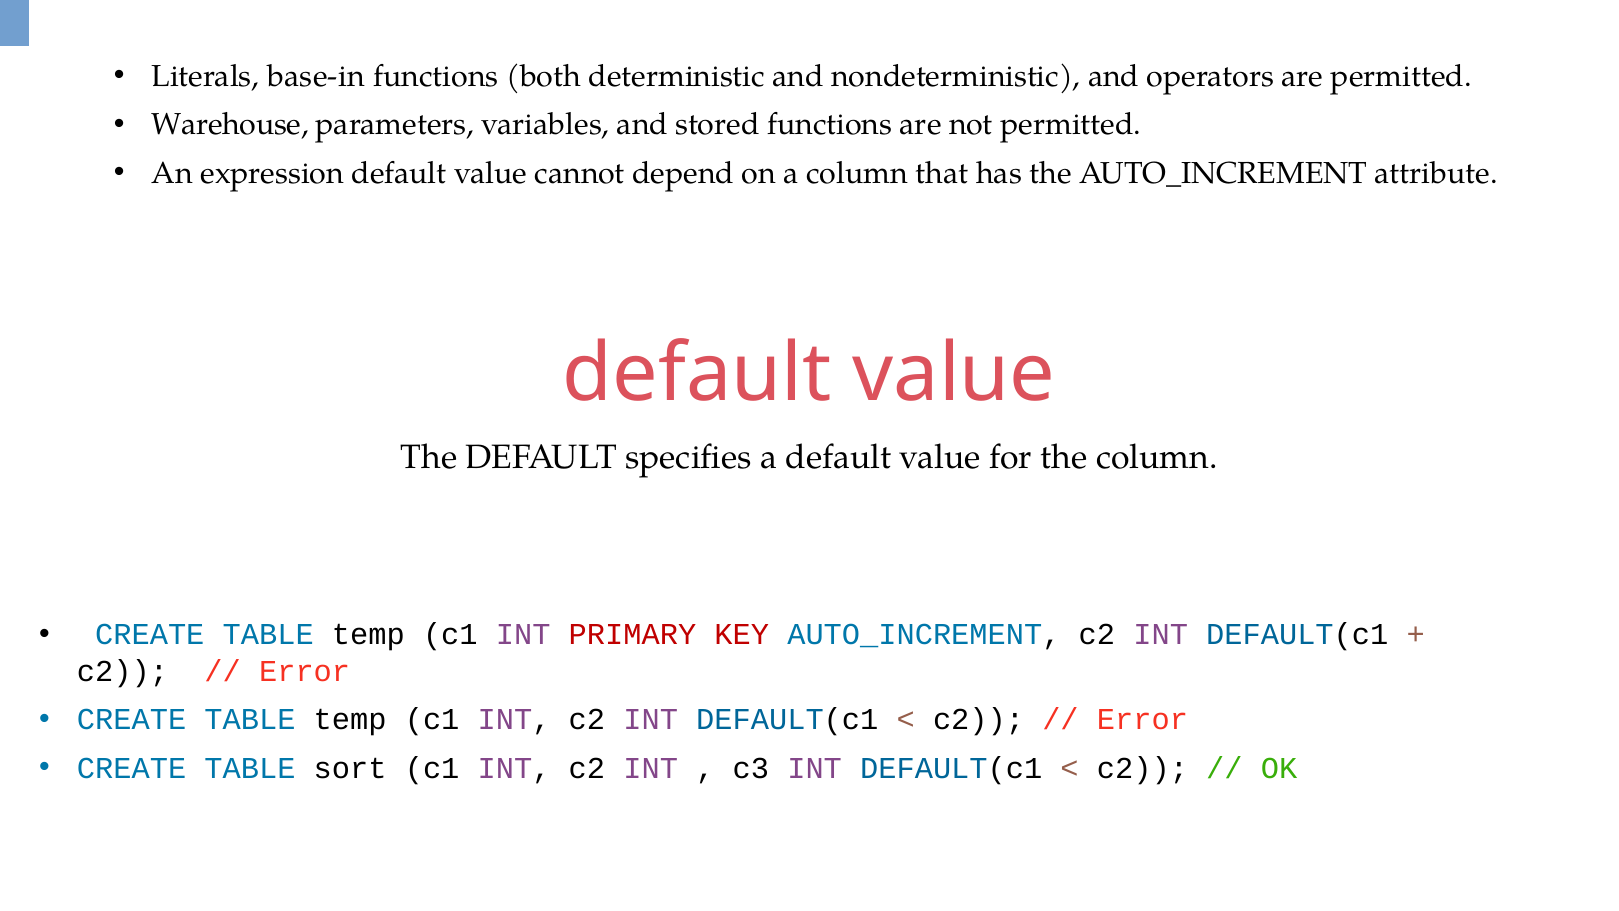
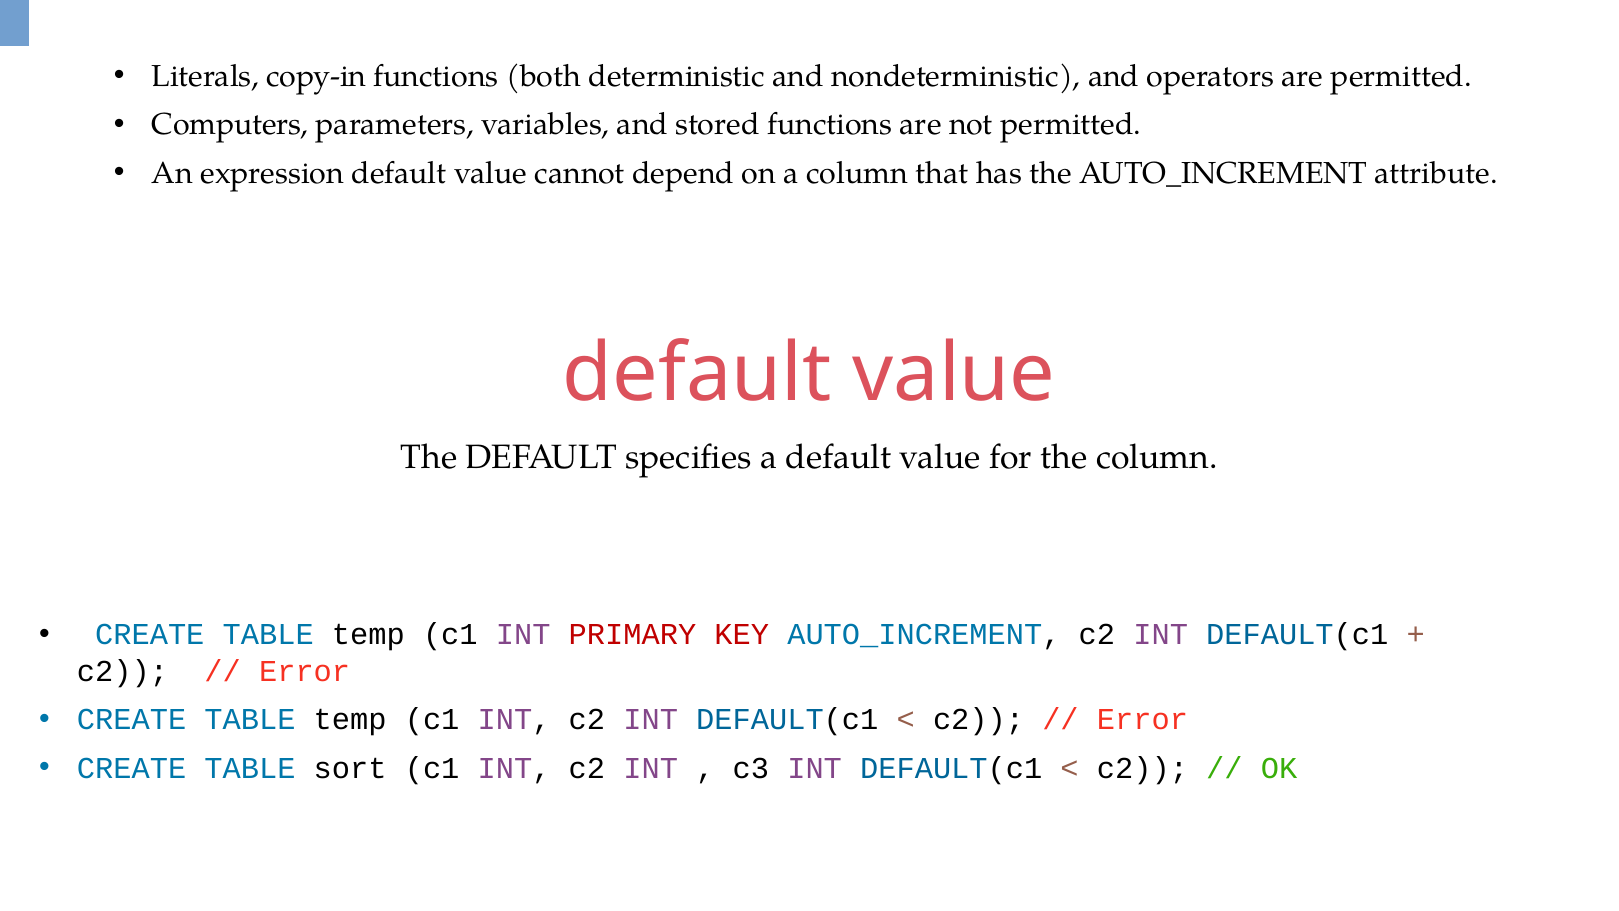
base-in: base-in -> copy-in
Warehouse: Warehouse -> Computers
